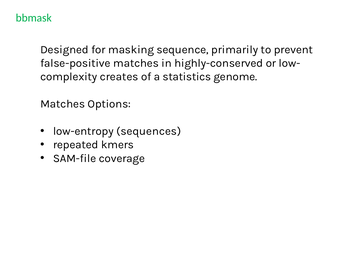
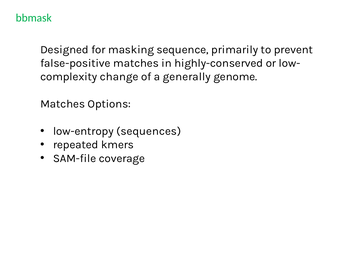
creates: creates -> change
statistics: statistics -> generally
